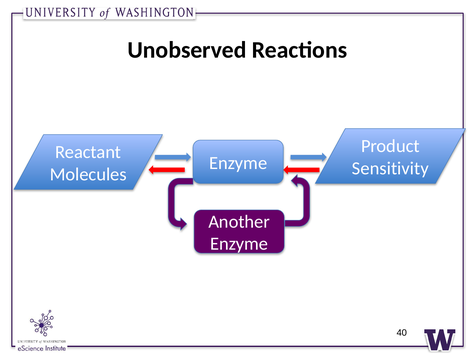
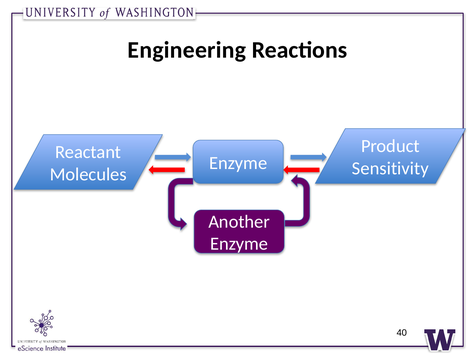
Unobserved: Unobserved -> Engineering
